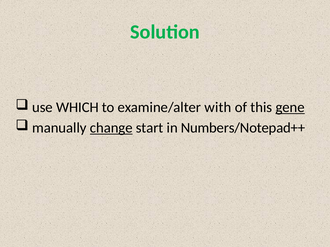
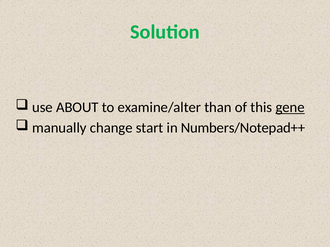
WHICH: WHICH -> ABOUT
with: with -> than
change underline: present -> none
